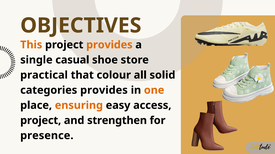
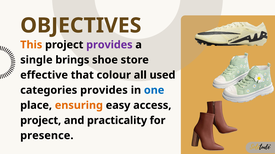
provides at (109, 45) colour: orange -> purple
casual: casual -> brings
practical: practical -> effective
solid: solid -> used
one colour: orange -> blue
strengthen: strengthen -> practicality
